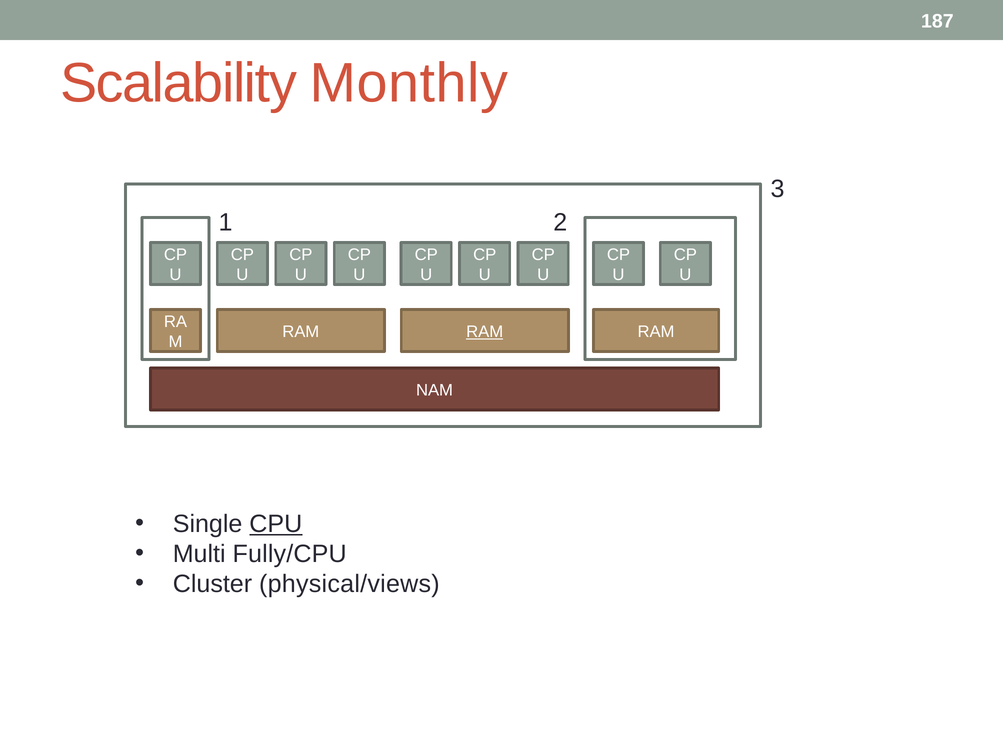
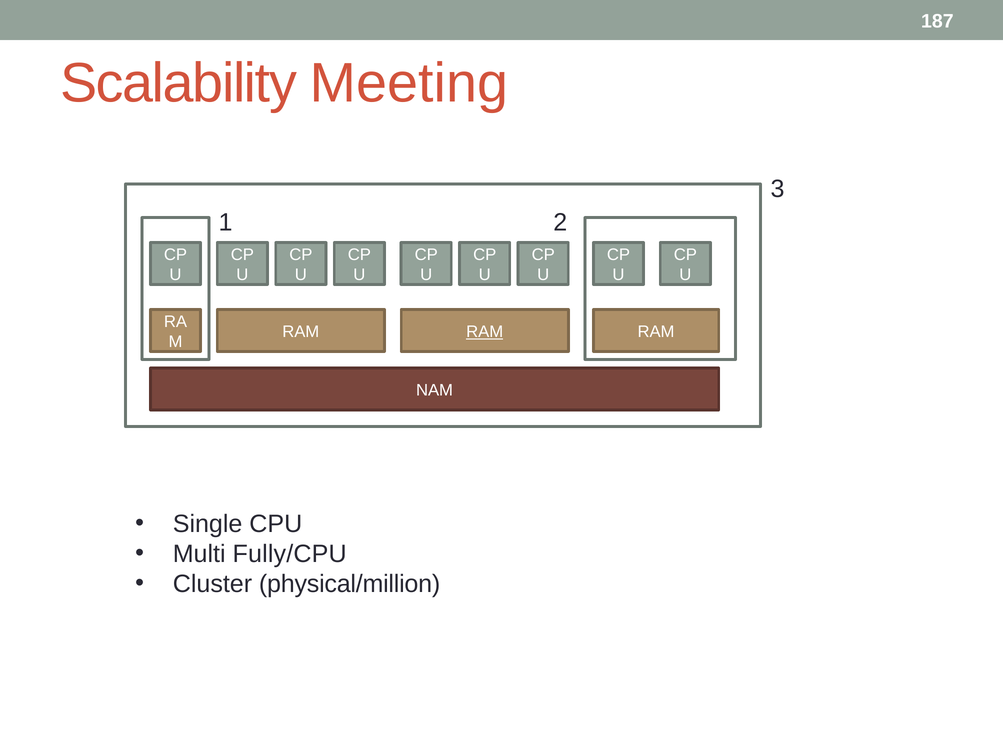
Monthly: Monthly -> Meeting
CPU underline: present -> none
physical/views: physical/views -> physical/million
